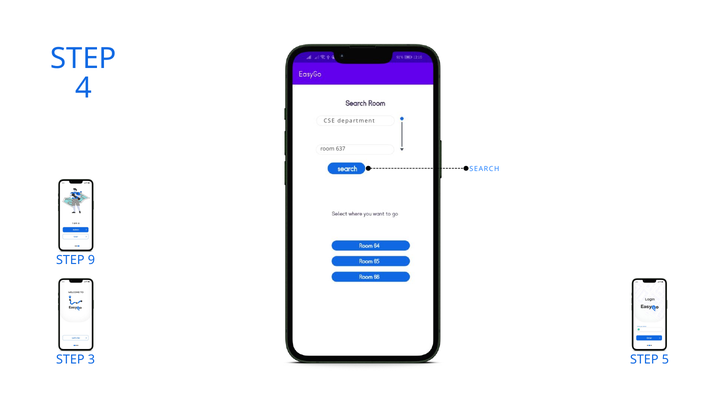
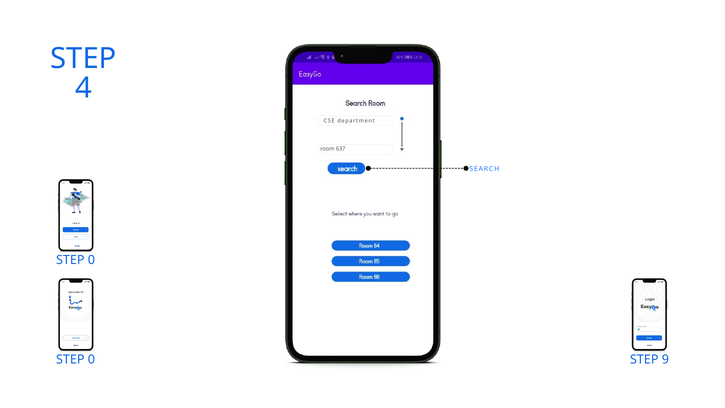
9 at (91, 260): 9 -> 0
3 at (91, 359): 3 -> 0
5: 5 -> 9
